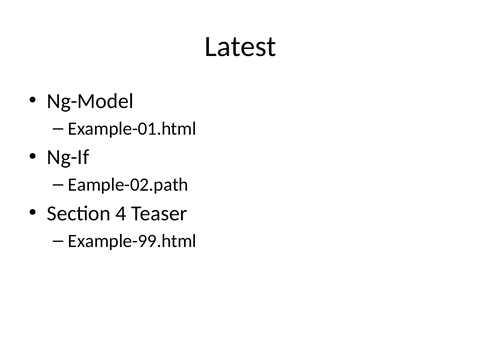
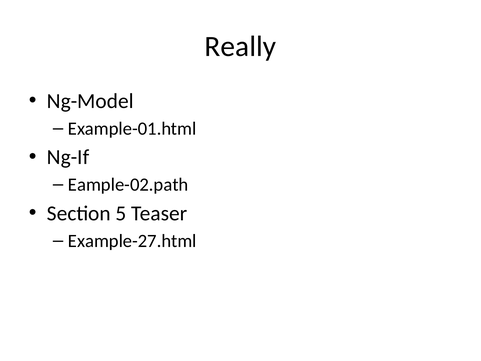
Latest: Latest -> Really
4: 4 -> 5
Example-99.html: Example-99.html -> Example-27.html
